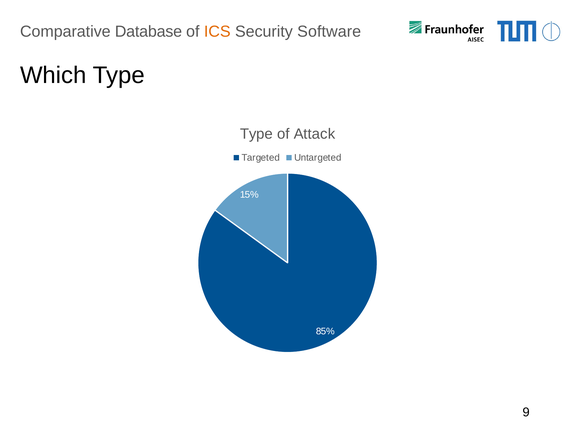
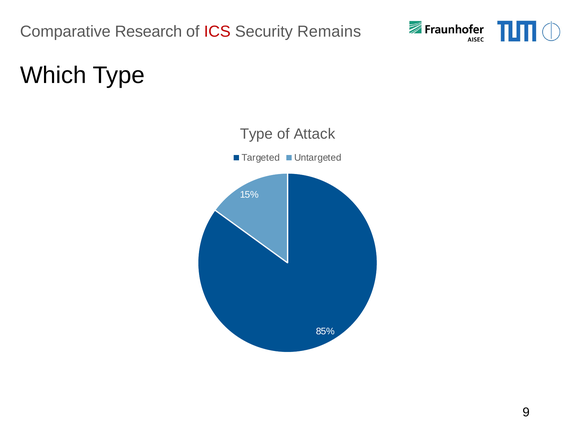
Database: Database -> Research
ICS colour: orange -> red
Software: Software -> Remains
